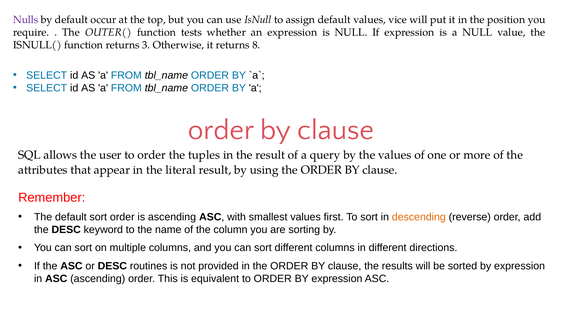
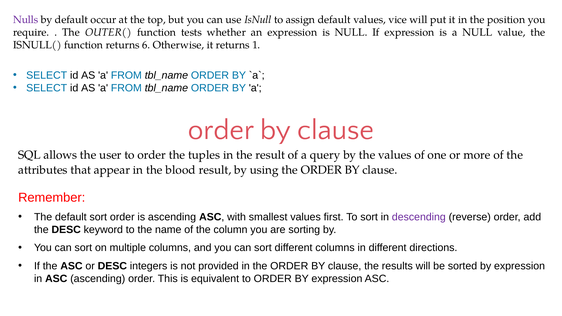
3: 3 -> 6
8: 8 -> 1
literal: literal -> blood
descending colour: orange -> purple
routines: routines -> integers
